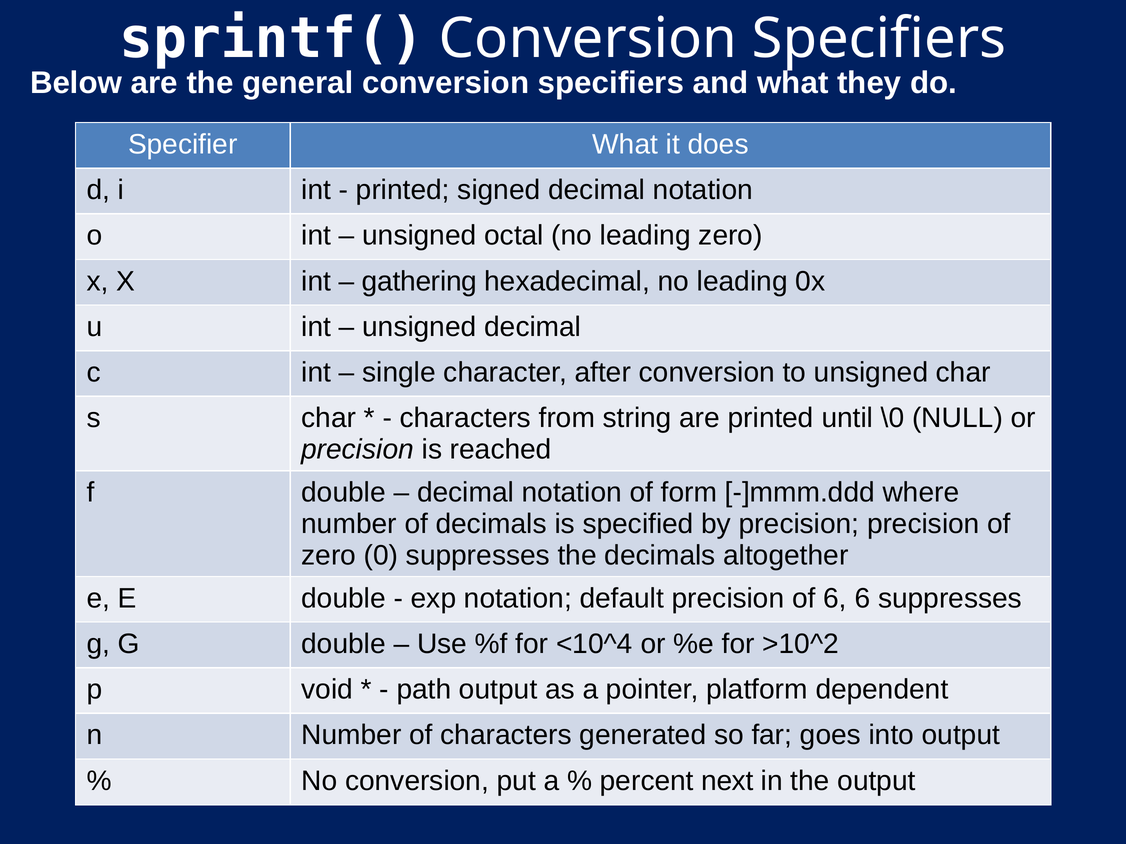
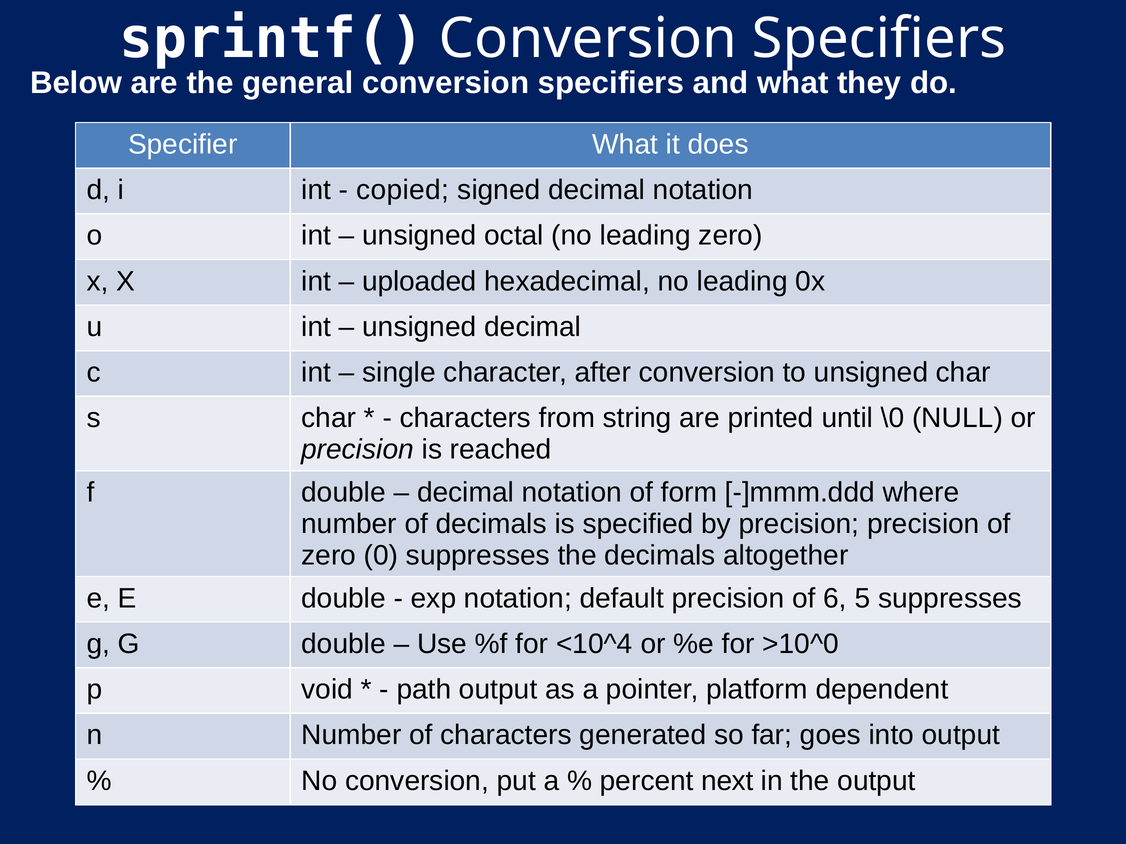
printed at (403, 190): printed -> copied
gathering: gathering -> uploaded
6 6: 6 -> 5
>10^2: >10^2 -> >10^0
